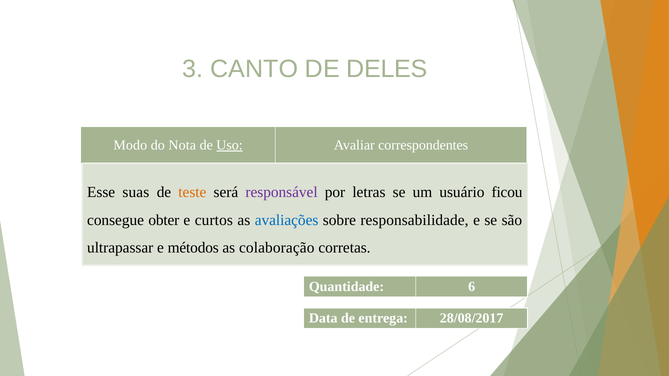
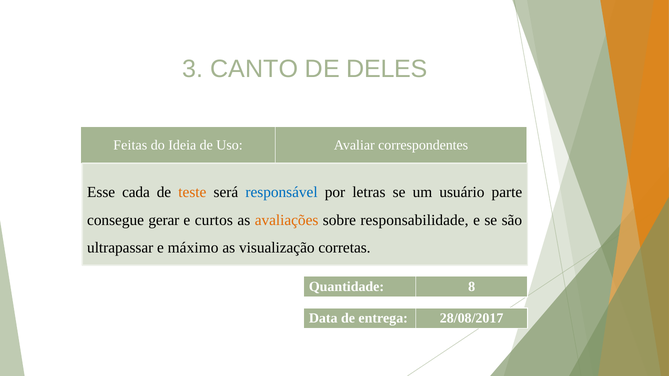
Modo: Modo -> Feitas
Nota: Nota -> Ideia
Uso underline: present -> none
suas: suas -> cada
responsável colour: purple -> blue
ficou: ficou -> parte
obter: obter -> gerar
avaliações colour: blue -> orange
métodos: métodos -> máximo
colaboração: colaboração -> visualização
6: 6 -> 8
